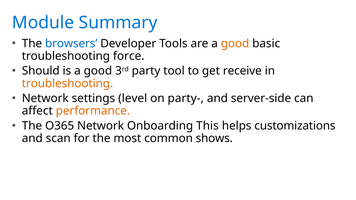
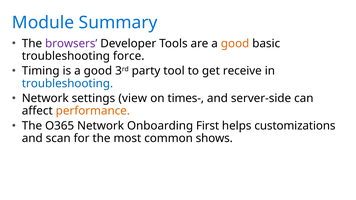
browsers colour: blue -> purple
Should: Should -> Timing
troubleshooting at (67, 84) colour: orange -> blue
level: level -> view
party-: party- -> times-
This: This -> First
